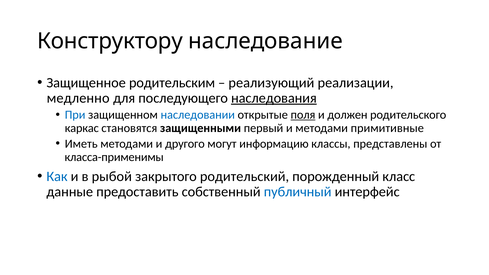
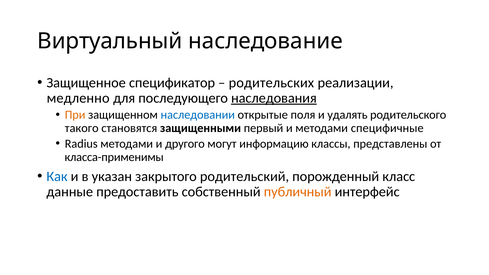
Конструктору: Конструктору -> Виртуальный
родительским: родительским -> спецификатор
реализующий: реализующий -> родительских
При colour: blue -> orange
поля underline: present -> none
должен: должен -> удалять
каркас: каркас -> такого
примитивные: примитивные -> специфичные
Иметь: Иметь -> Radius
рыбой: рыбой -> указан
публичный colour: blue -> orange
